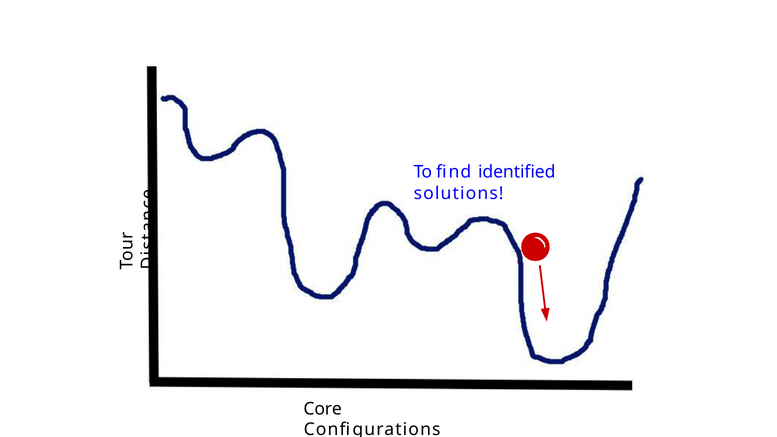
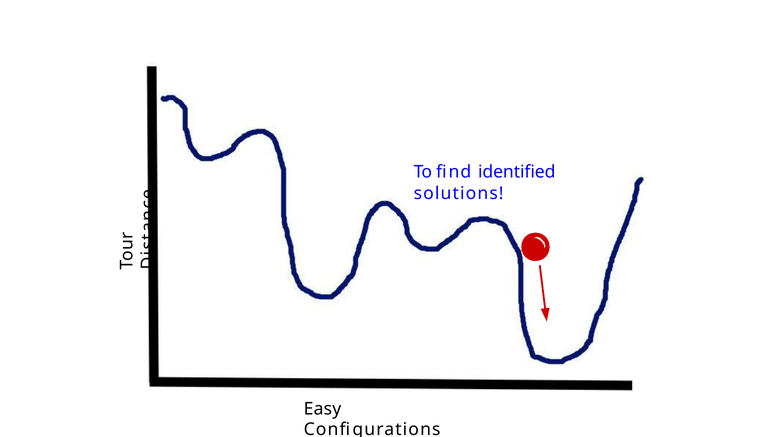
Core: Core -> Easy
